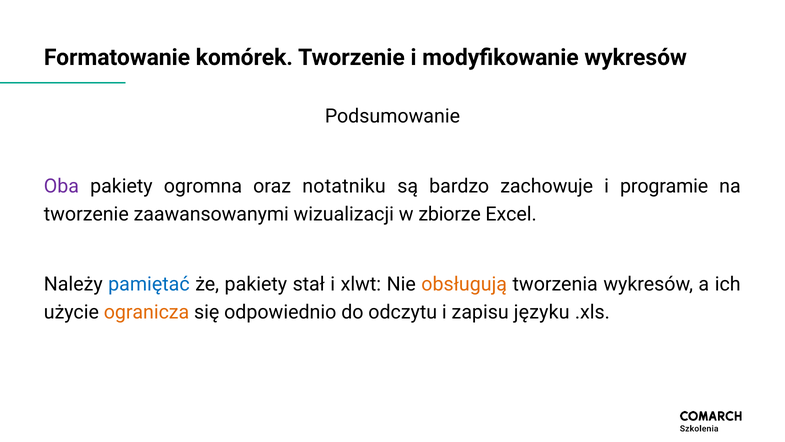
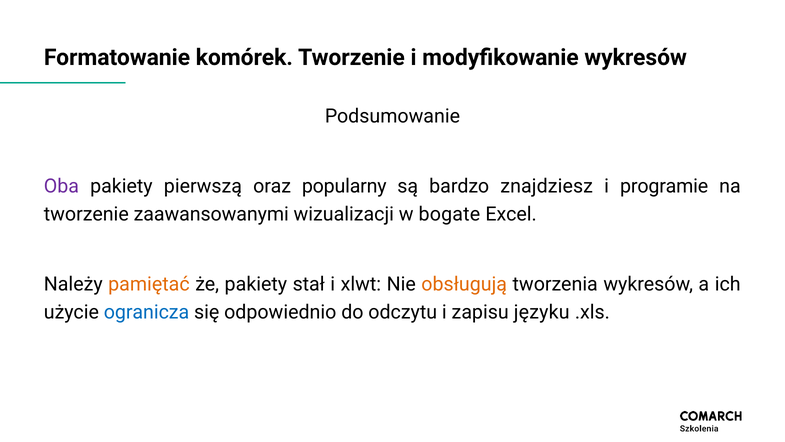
ogromna: ogromna -> pierwszą
notatniku: notatniku -> popularny
zachowuje: zachowuje -> znajdziesz
zbiorze: zbiorze -> bogate
pamiętać colour: blue -> orange
ogranicza colour: orange -> blue
